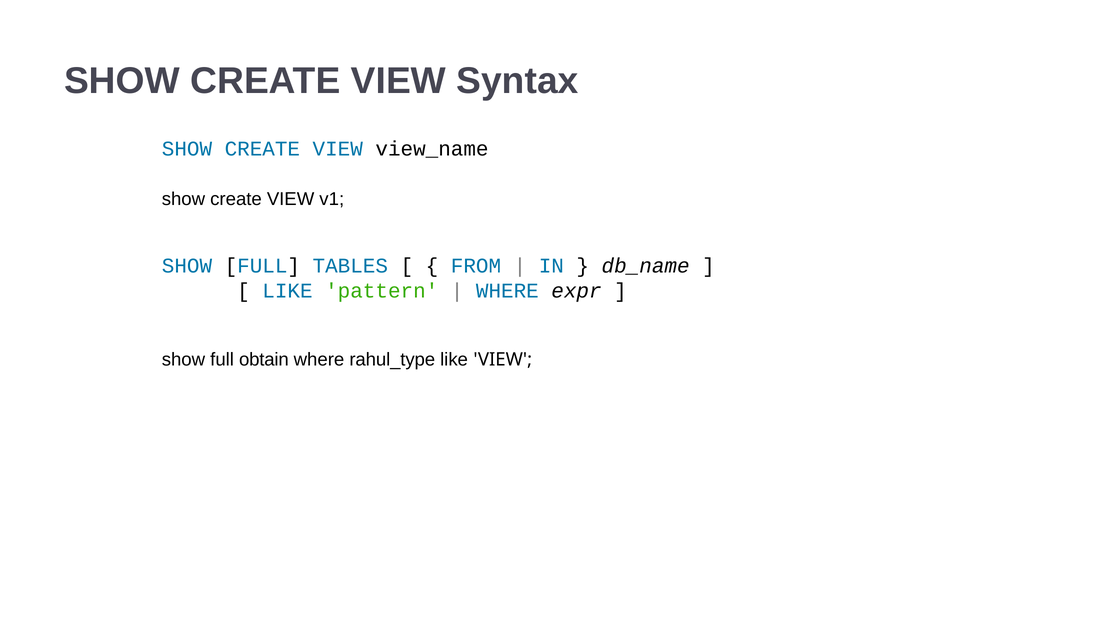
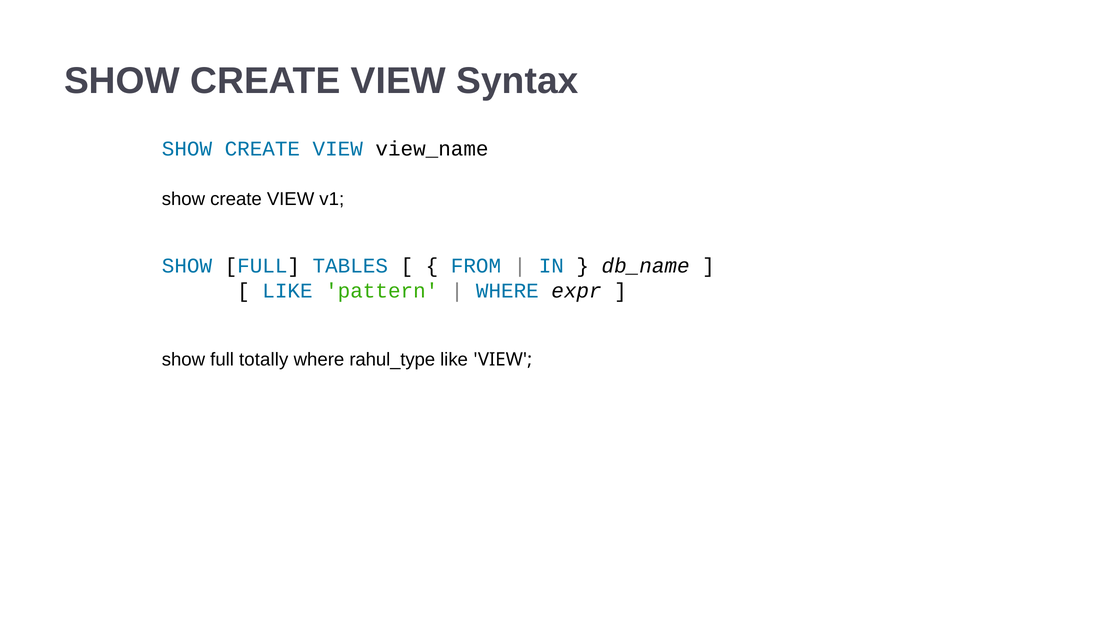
obtain: obtain -> totally
